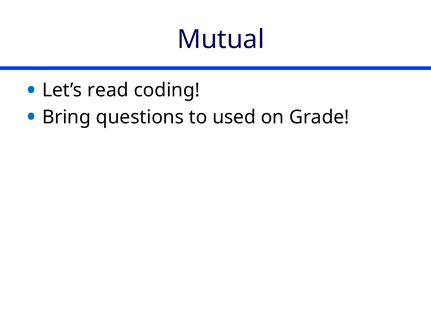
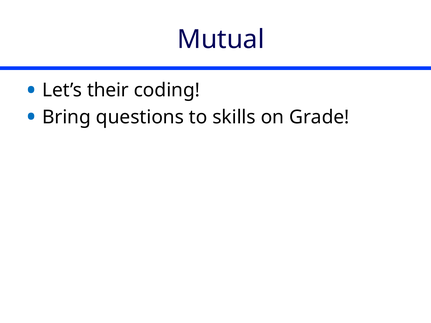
read: read -> their
used: used -> skills
